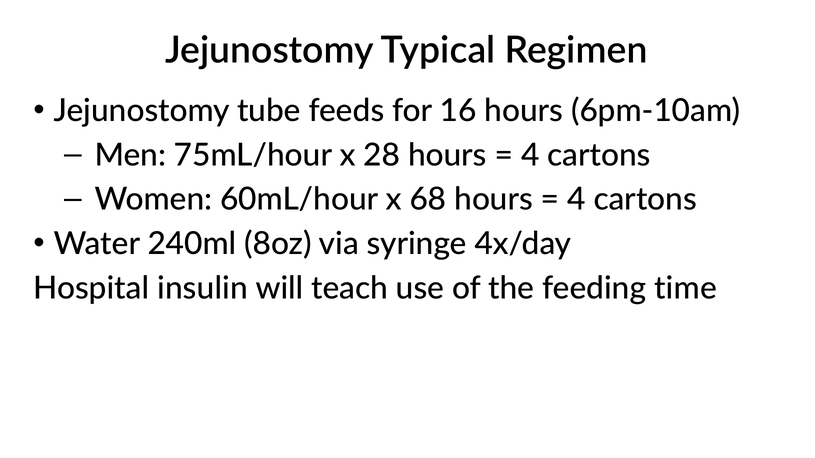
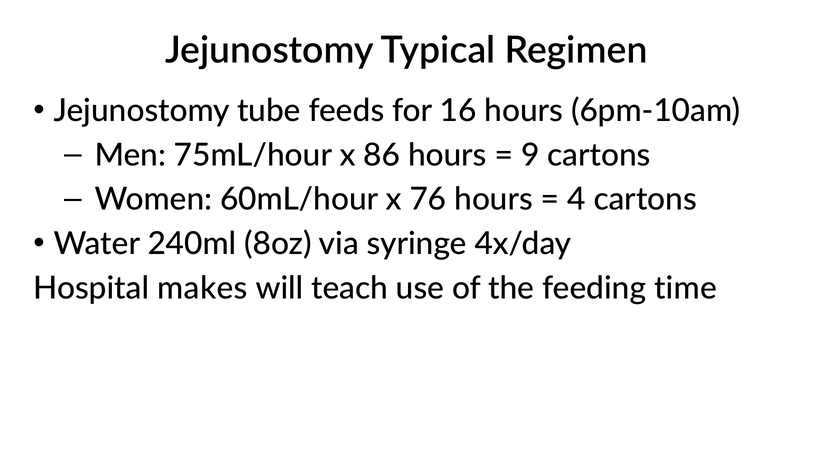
28: 28 -> 86
4 at (530, 155): 4 -> 9
68: 68 -> 76
insulin: insulin -> makes
